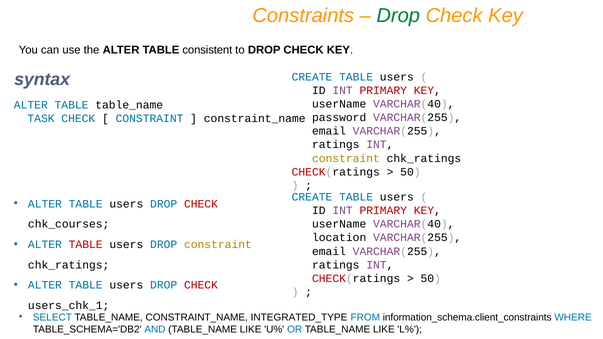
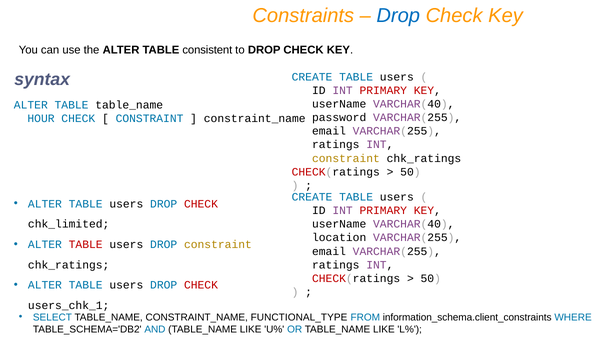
Drop at (398, 16) colour: green -> blue
TASK: TASK -> HOUR
chk_courses: chk_courses -> chk_limited
INTEGRATED_TYPE: INTEGRATED_TYPE -> FUNCTIONAL_TYPE
